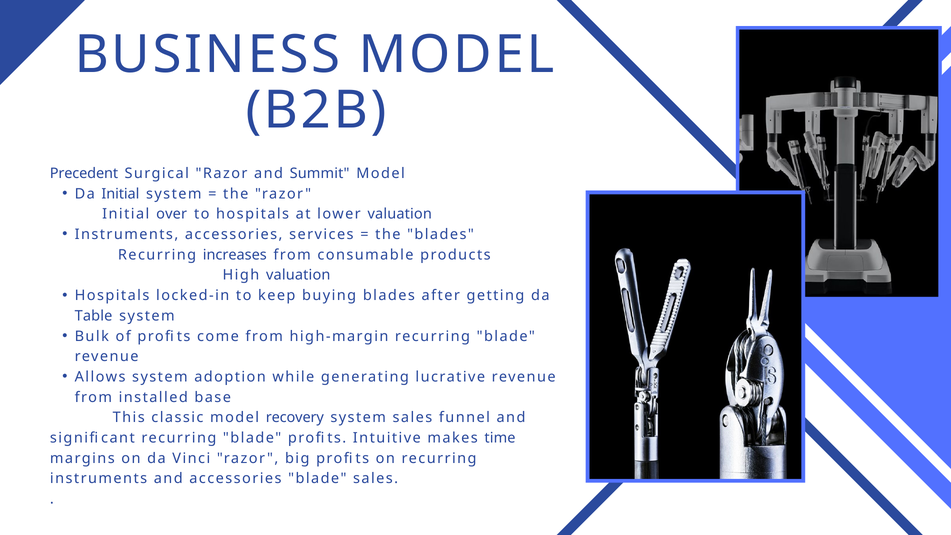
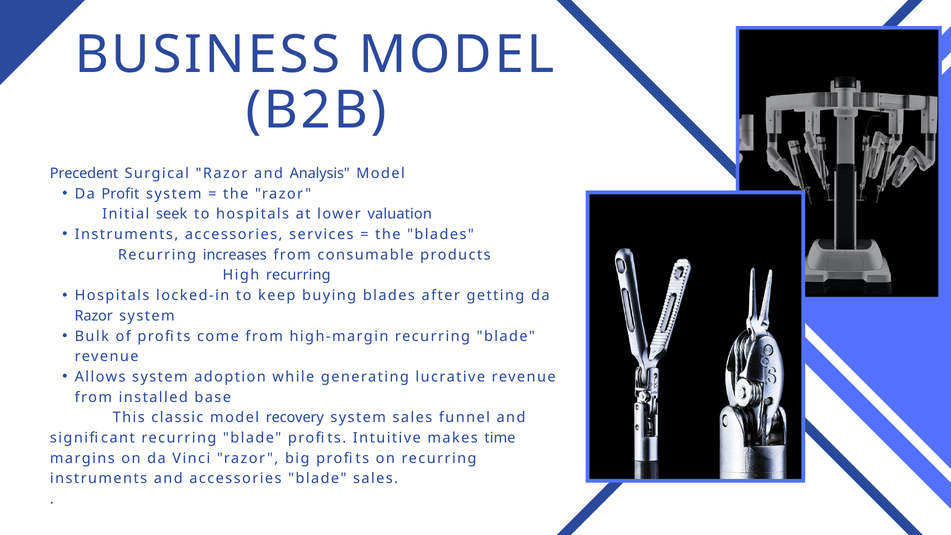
Summit: Summit -> Analysis
Da Initial: Initial -> Profit
over: over -> seek
High valuation: valuation -> recurring
Table at (94, 316): Table -> Razor
